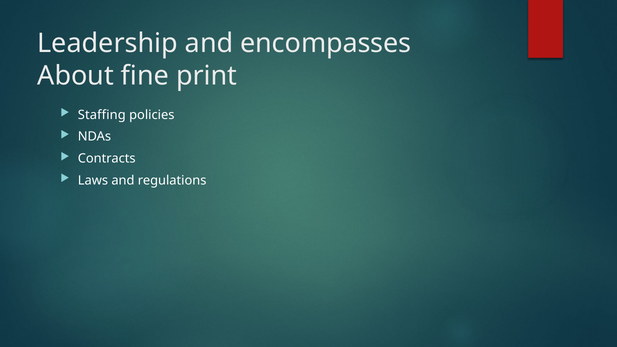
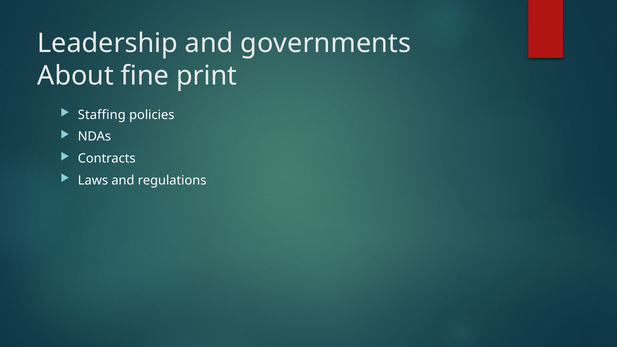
encompasses: encompasses -> governments
